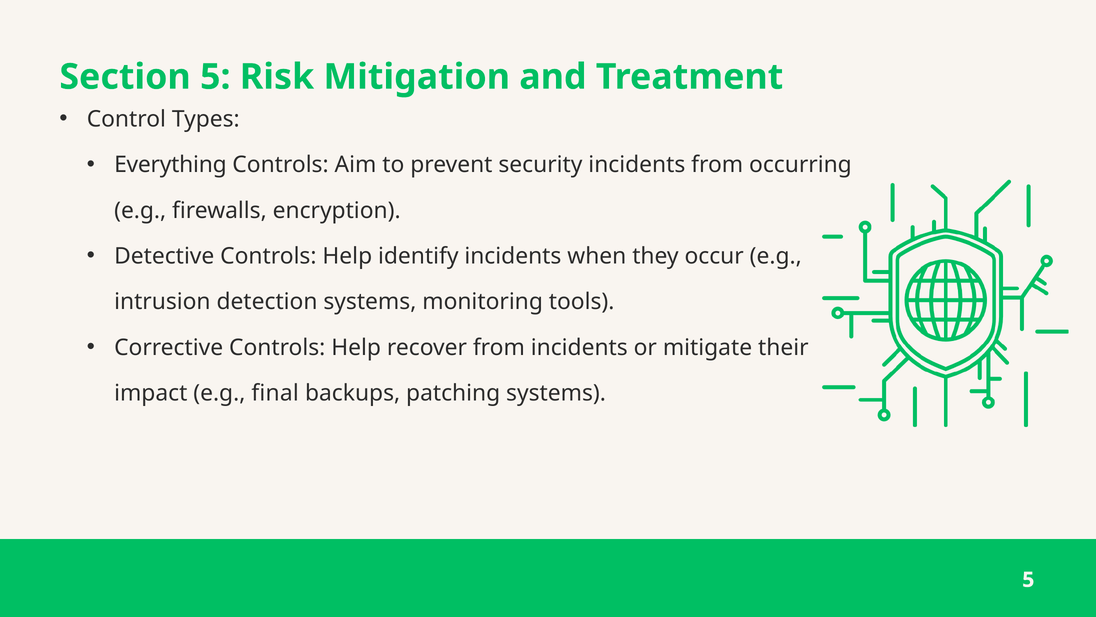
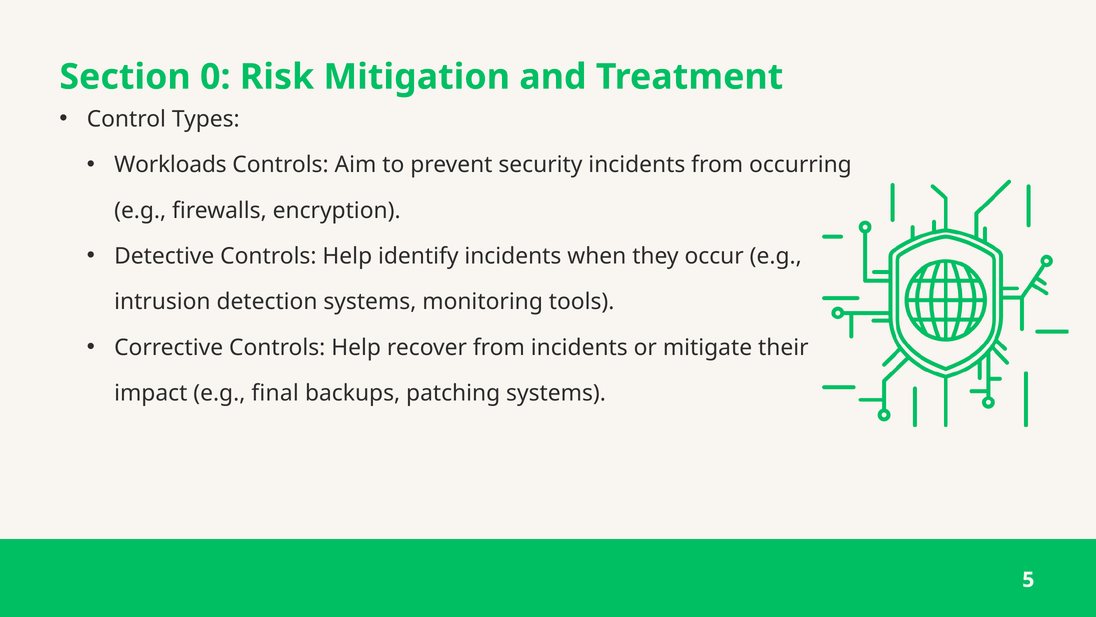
Section 5: 5 -> 0
Everything: Everything -> Workloads
